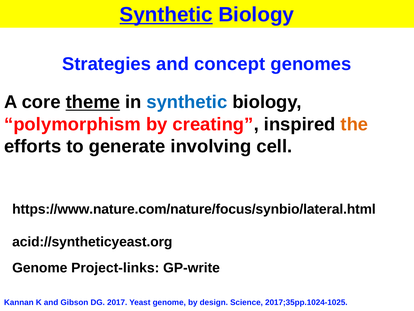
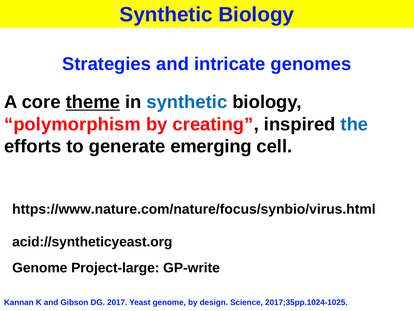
Synthetic at (166, 15) underline: present -> none
concept: concept -> intricate
the colour: orange -> blue
involving: involving -> emerging
https://www.nature.com/nature/focus/synbio/lateral.html: https://www.nature.com/nature/focus/synbio/lateral.html -> https://www.nature.com/nature/focus/synbio/virus.html
Project-links: Project-links -> Project-large
